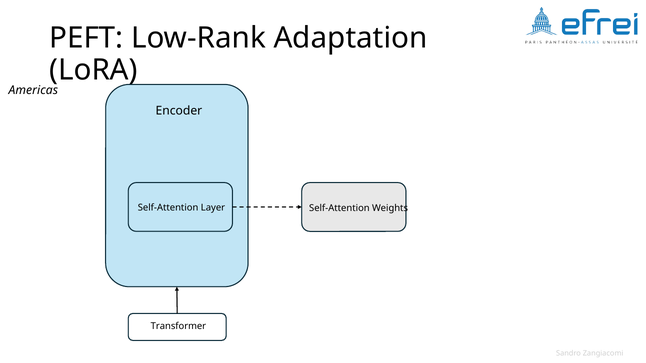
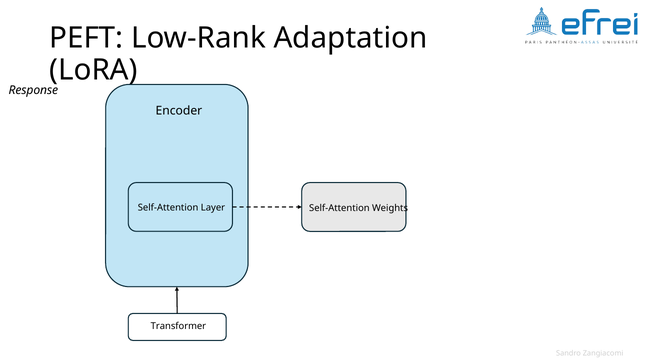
Americas: Americas -> Response
